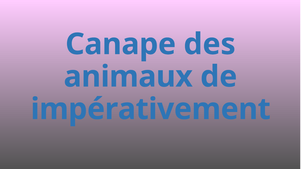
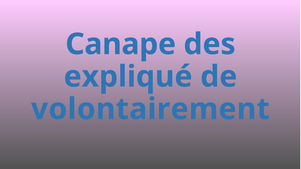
animaux: animaux -> expliqué
impérativement: impérativement -> volontairement
